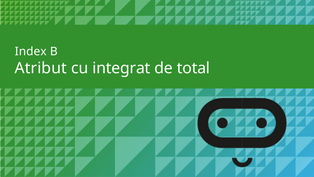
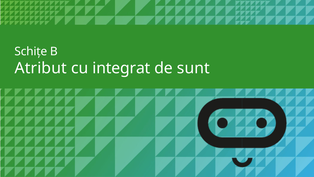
Index: Index -> Schițe
total: total -> sunt
